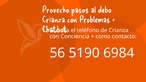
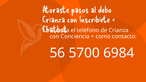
Provecho: Provecho -> Atoraste
Problemas: Problemas -> Inscribirte
5190: 5190 -> 5700
